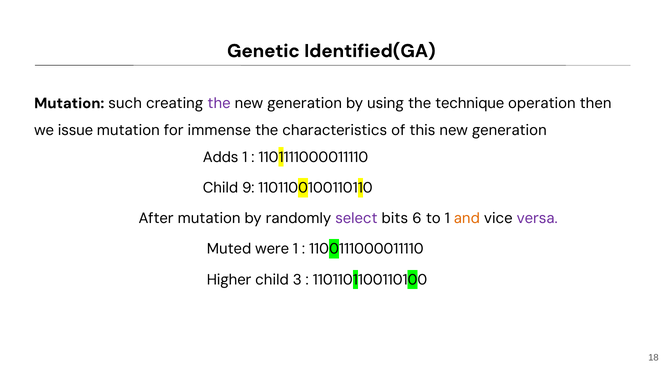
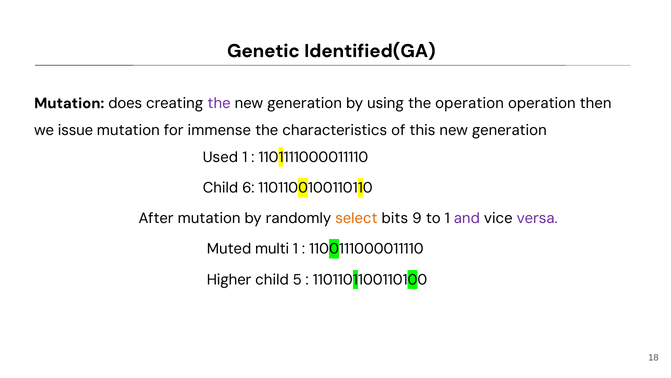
such: such -> does
the technique: technique -> operation
Adds: Adds -> Used
9: 9 -> 6
select colour: purple -> orange
6: 6 -> 9
and colour: orange -> purple
were: were -> multi
3: 3 -> 5
